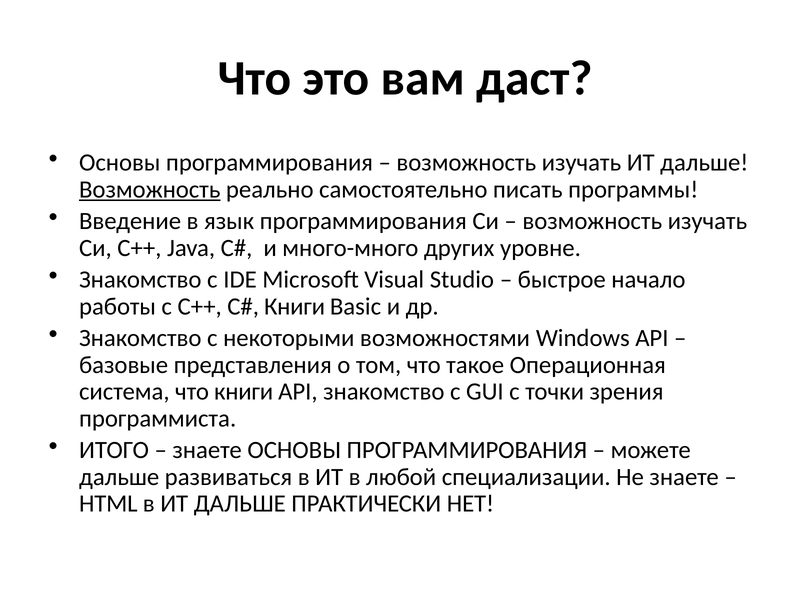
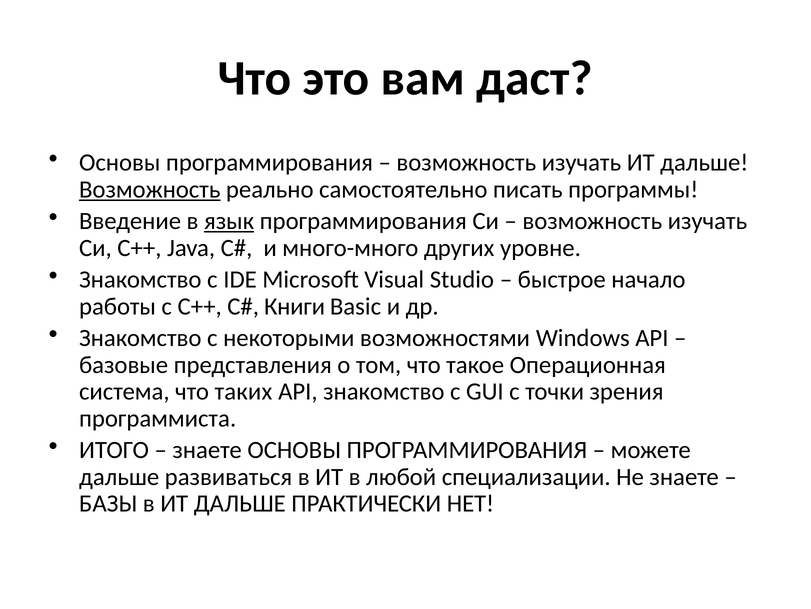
язык underline: none -> present
что книги: книги -> таких
HTML: HTML -> БАЗЫ
